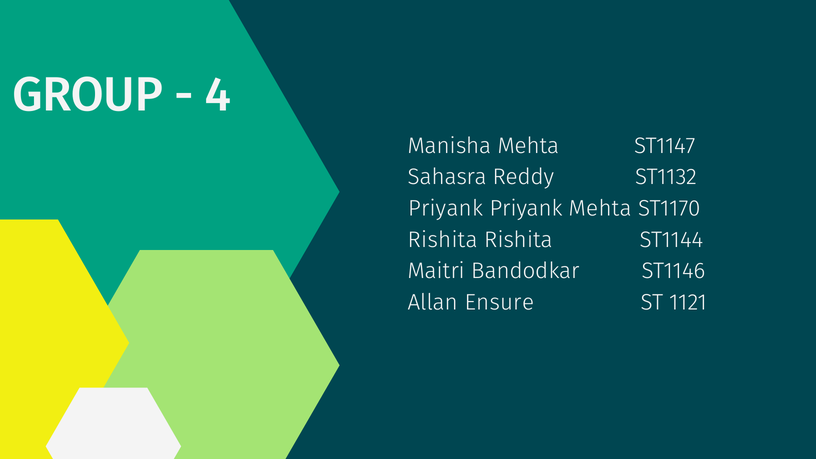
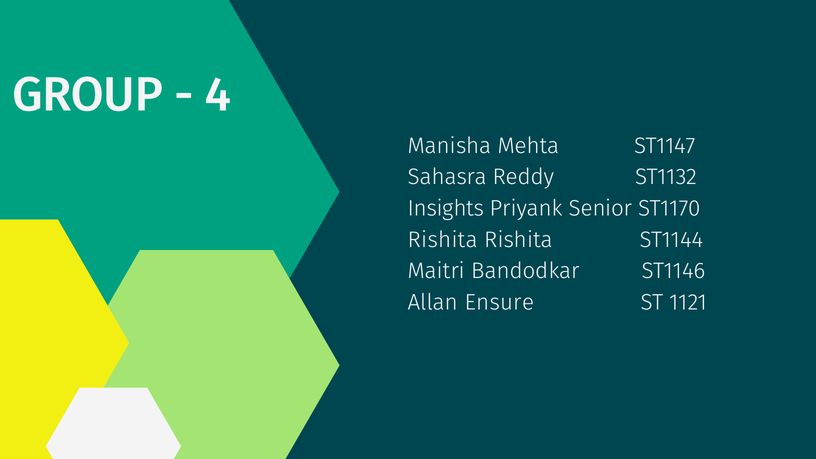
Priyank at (446, 208): Priyank -> Insights
Priyank Mehta: Mehta -> Senior
